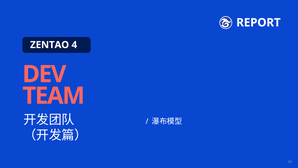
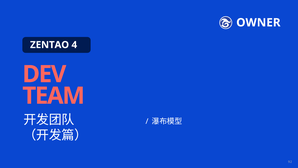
REPORT: REPORT -> OWNER
